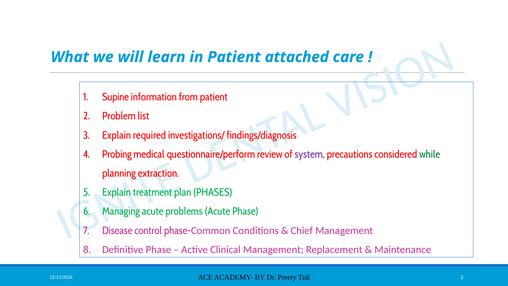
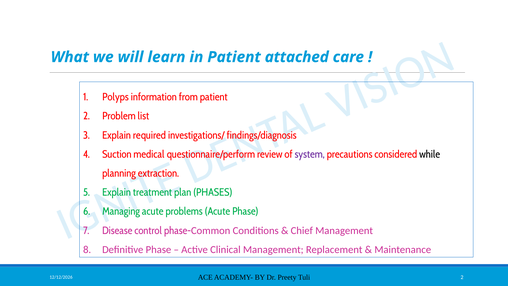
Supine: Supine -> Polyps
Probing: Probing -> Suction
while colour: green -> black
